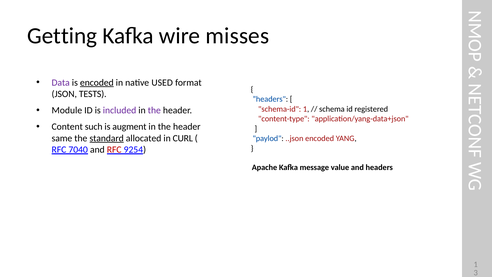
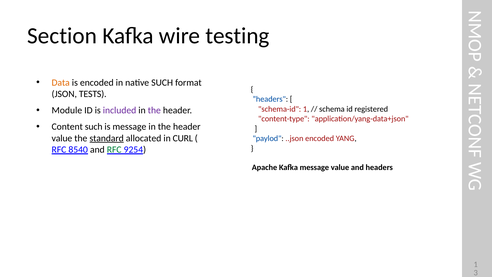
Getting: Getting -> Section
misses: misses -> testing
Data colour: purple -> orange
encoded at (97, 83) underline: present -> none
native USED: USED -> SUCH
is augment: augment -> message
same at (62, 138): same -> value
7040: 7040 -> 8540
RFC at (114, 150) colour: red -> green
